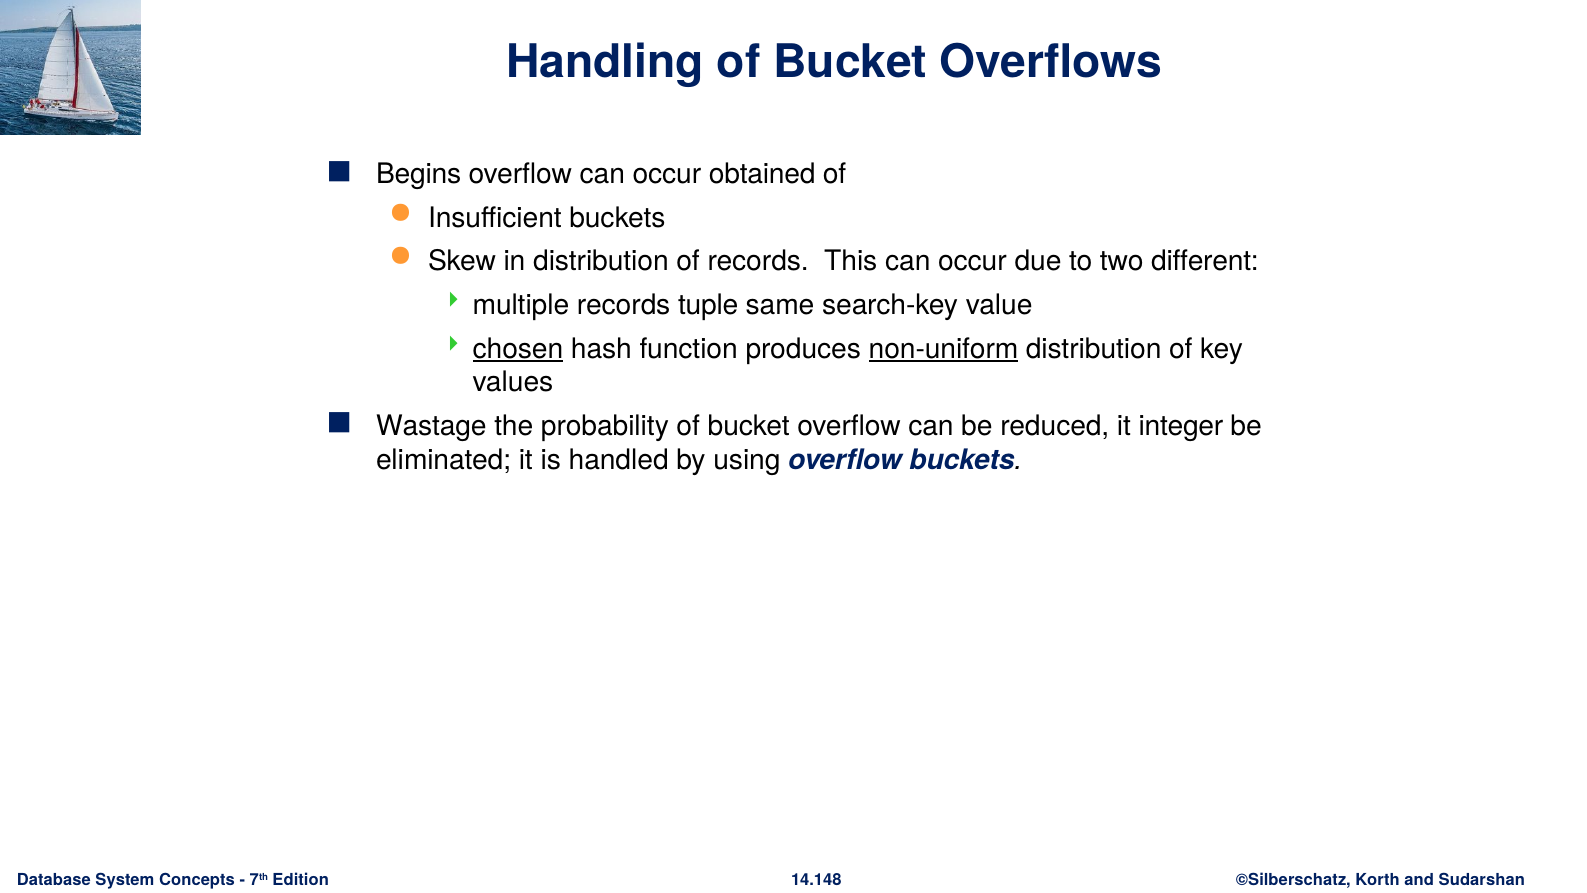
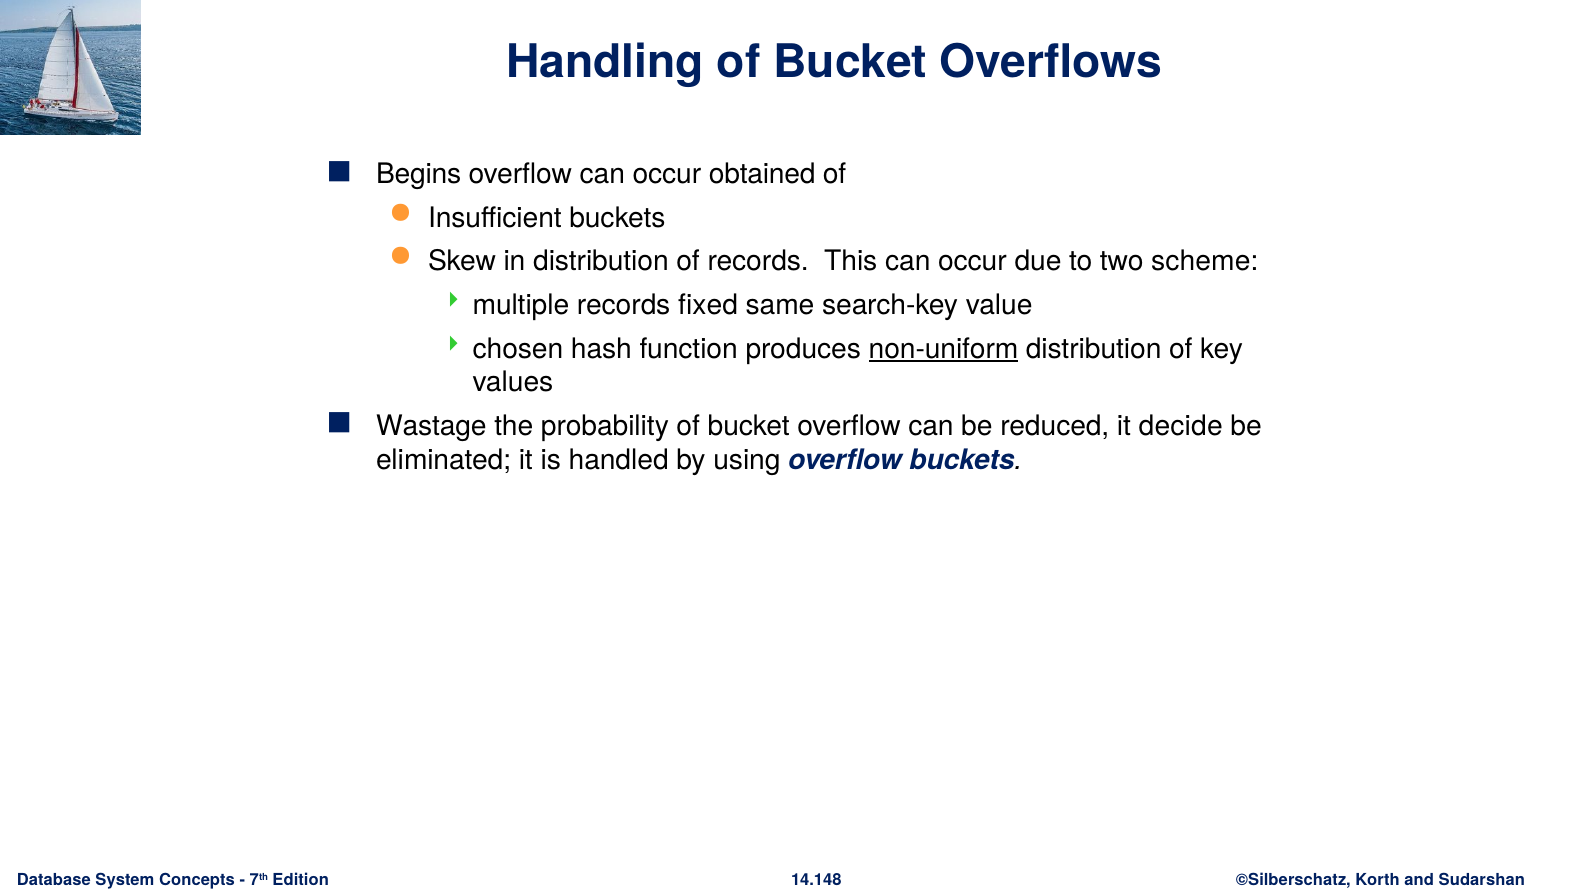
different: different -> scheme
tuple: tuple -> fixed
chosen underline: present -> none
integer: integer -> decide
